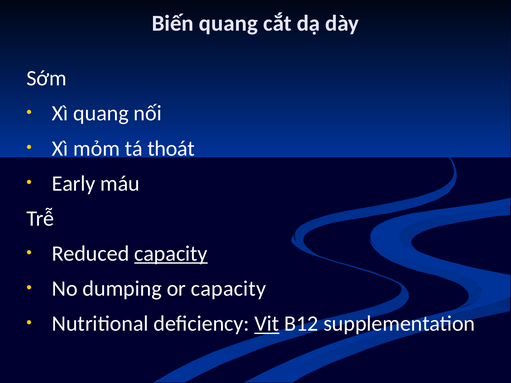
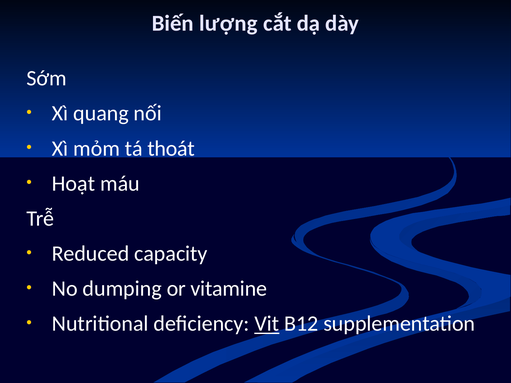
Biến quang: quang -> lượng
Early: Early -> Hoạt
capacity at (171, 254) underline: present -> none
or capacity: capacity -> vitamine
